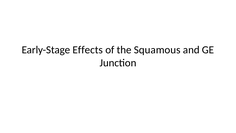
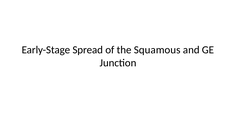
Effects: Effects -> Spread
